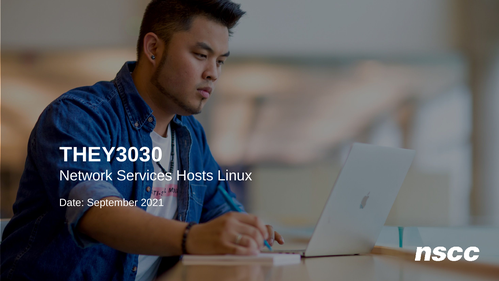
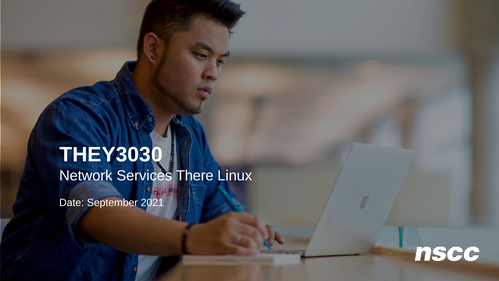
Hosts: Hosts -> There
